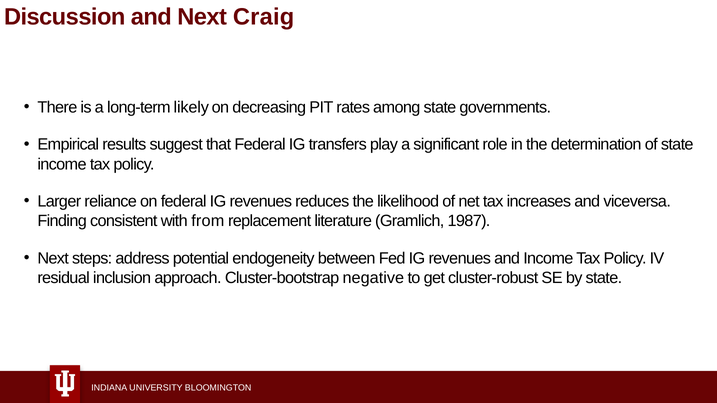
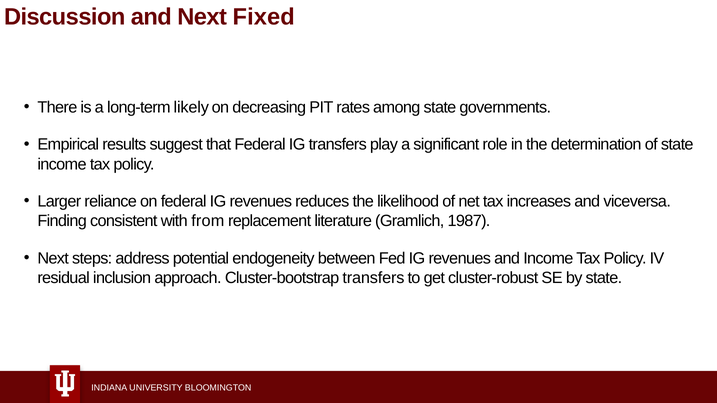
Craig: Craig -> Fixed
Cluster-bootstrap negative: negative -> transfers
